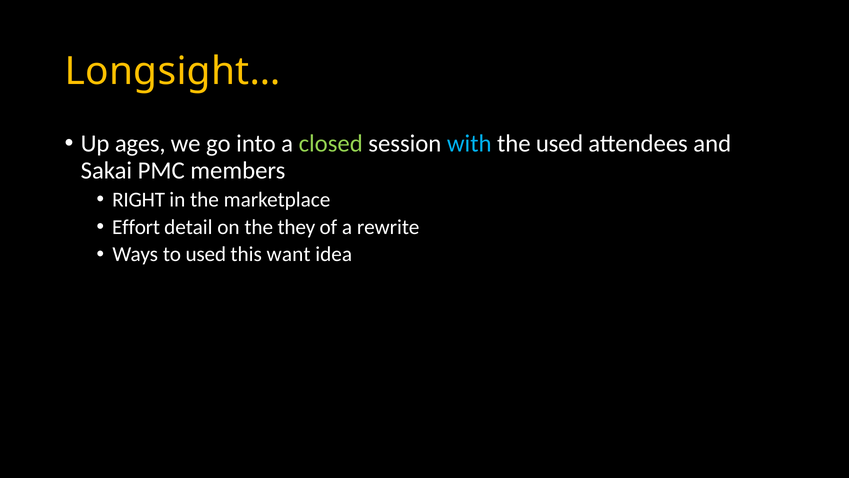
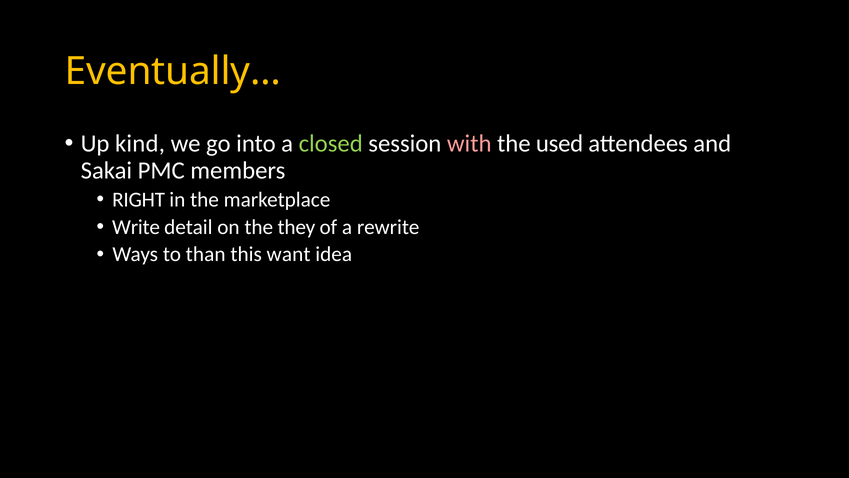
Longsight…: Longsight… -> Eventually…
ages: ages -> kind
with colour: light blue -> pink
Effort: Effort -> Write
to used: used -> than
